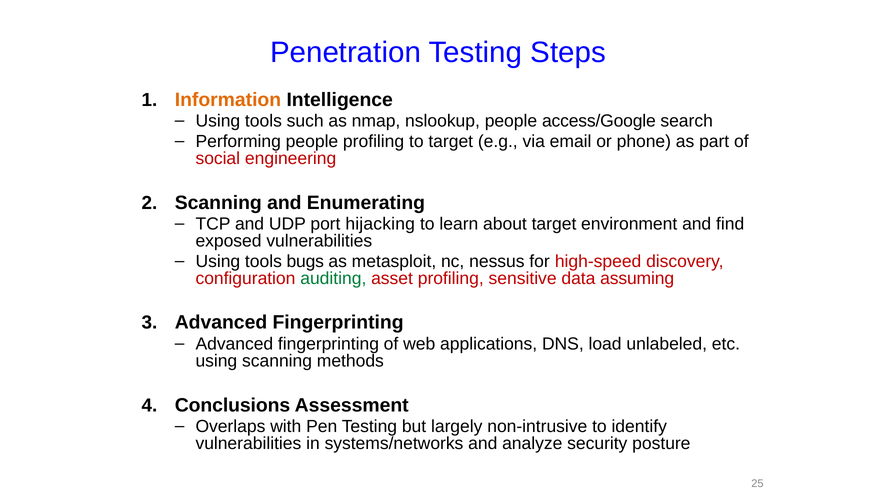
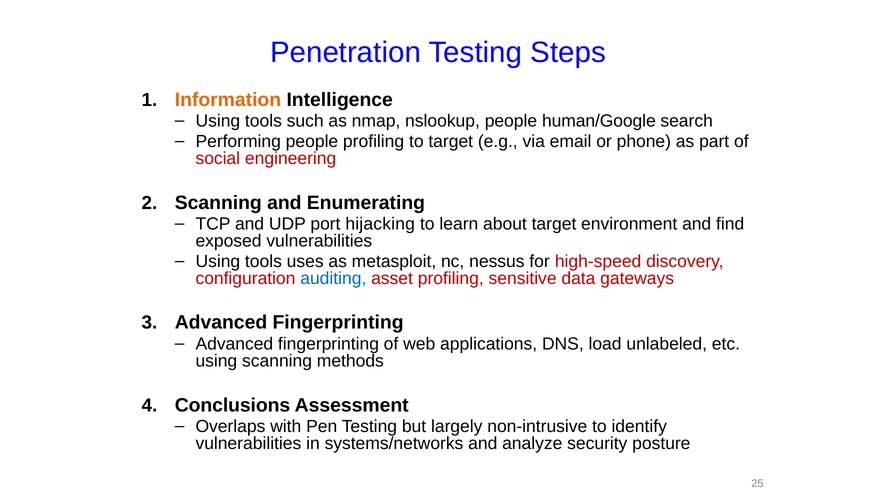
access/Google: access/Google -> human/Google
bugs: bugs -> uses
auditing colour: green -> blue
assuming: assuming -> gateways
